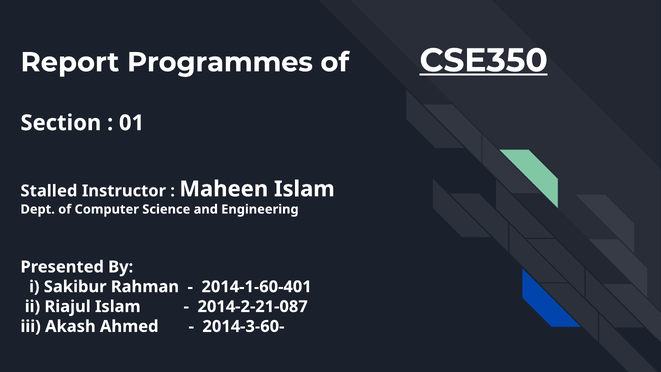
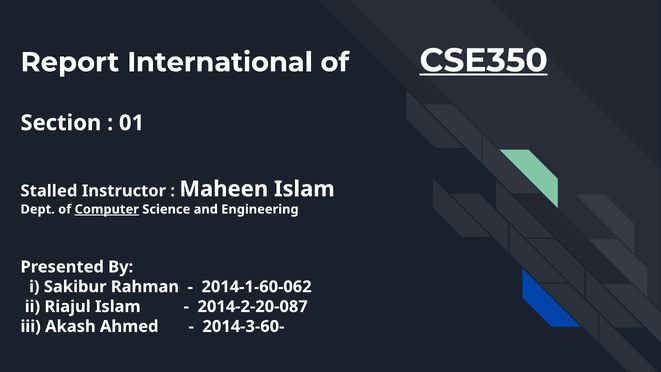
Programmes: Programmes -> International
Computer underline: none -> present
2014-1-60-401: 2014-1-60-401 -> 2014-1-60-062
2014-2-21-087: 2014-2-21-087 -> 2014-2-20-087
